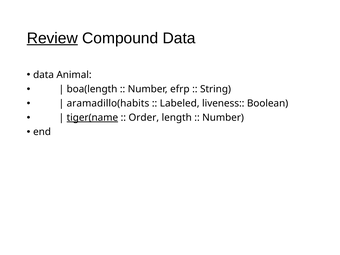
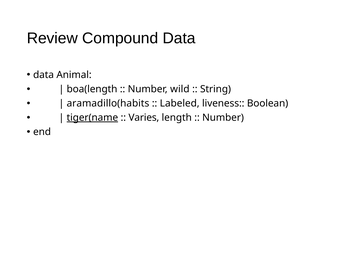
Review underline: present -> none
efrp: efrp -> wild
Order: Order -> Varies
